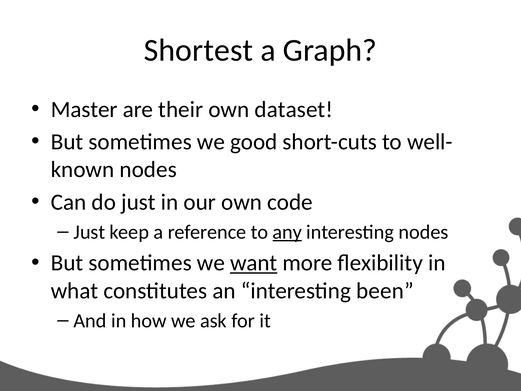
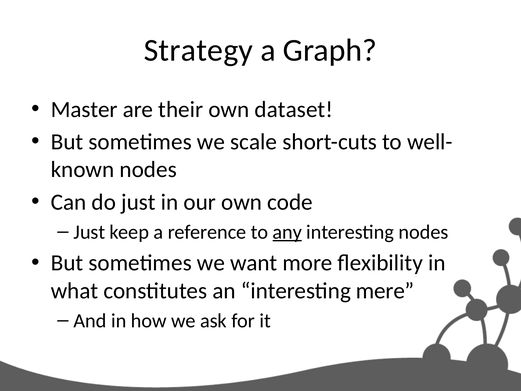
Shortest: Shortest -> Strategy
good: good -> scale
want underline: present -> none
been: been -> mere
